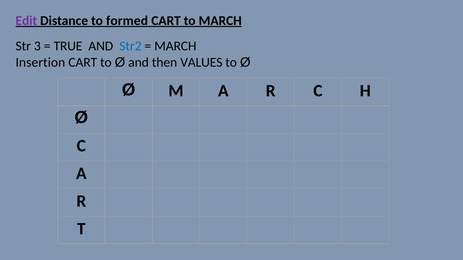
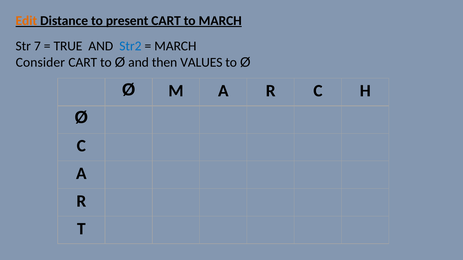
Edit colour: purple -> orange
formed: formed -> present
3: 3 -> 7
Insertion: Insertion -> Consider
